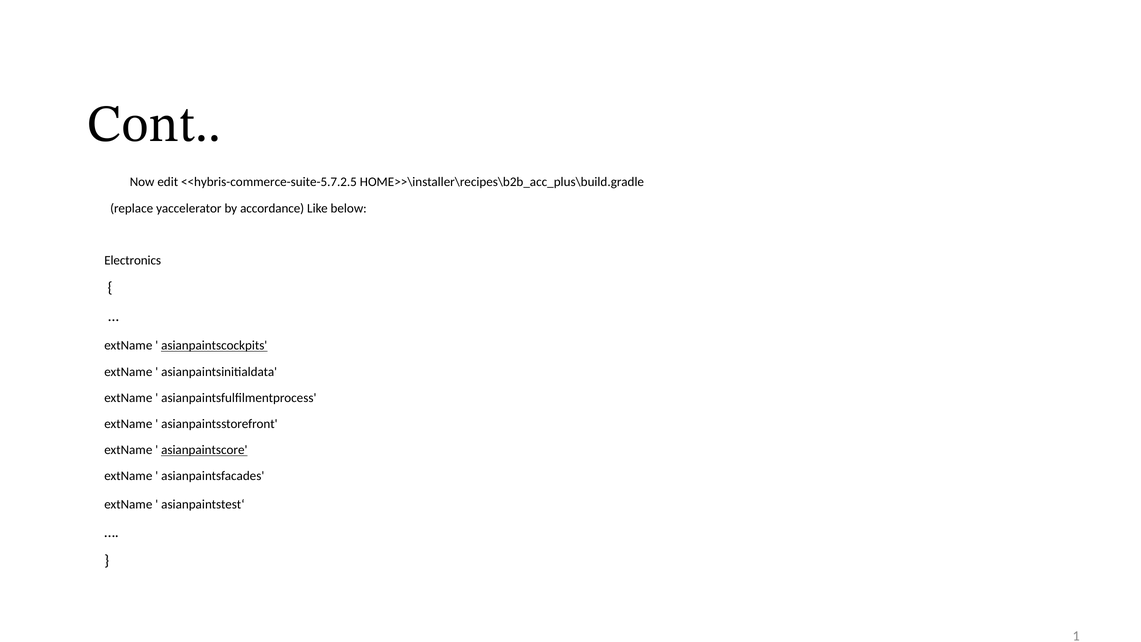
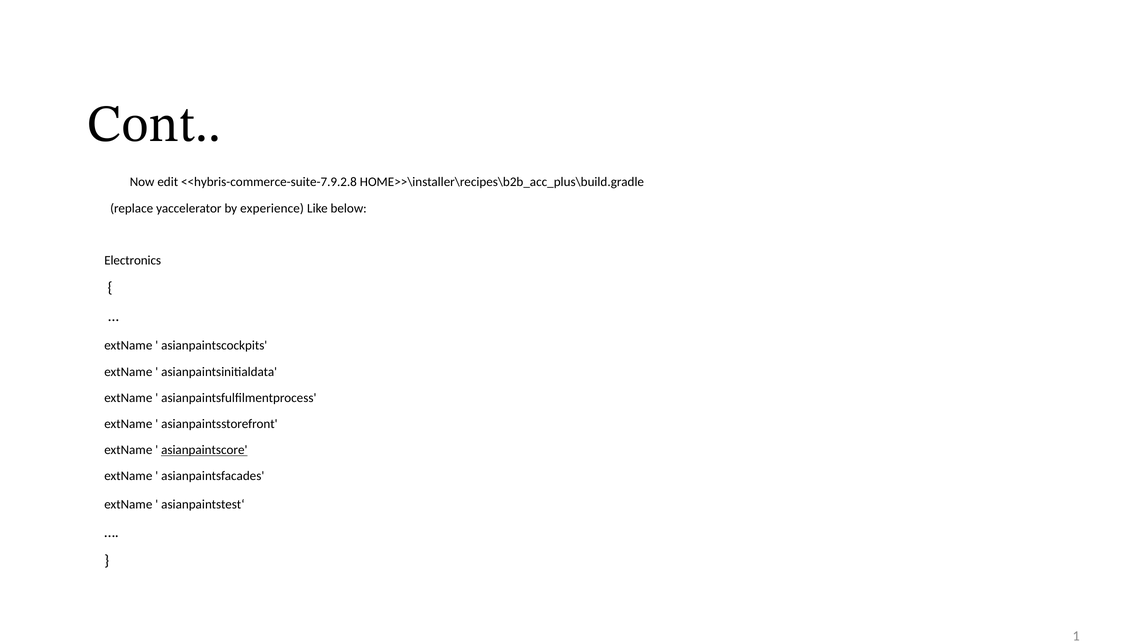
<<hybris-commerce-suite-5.7.2.5: <<hybris-commerce-suite-5.7.2.5 -> <<hybris-commerce-suite-7.9.2.8
accordance: accordance -> experience
asianpaintscockpits underline: present -> none
